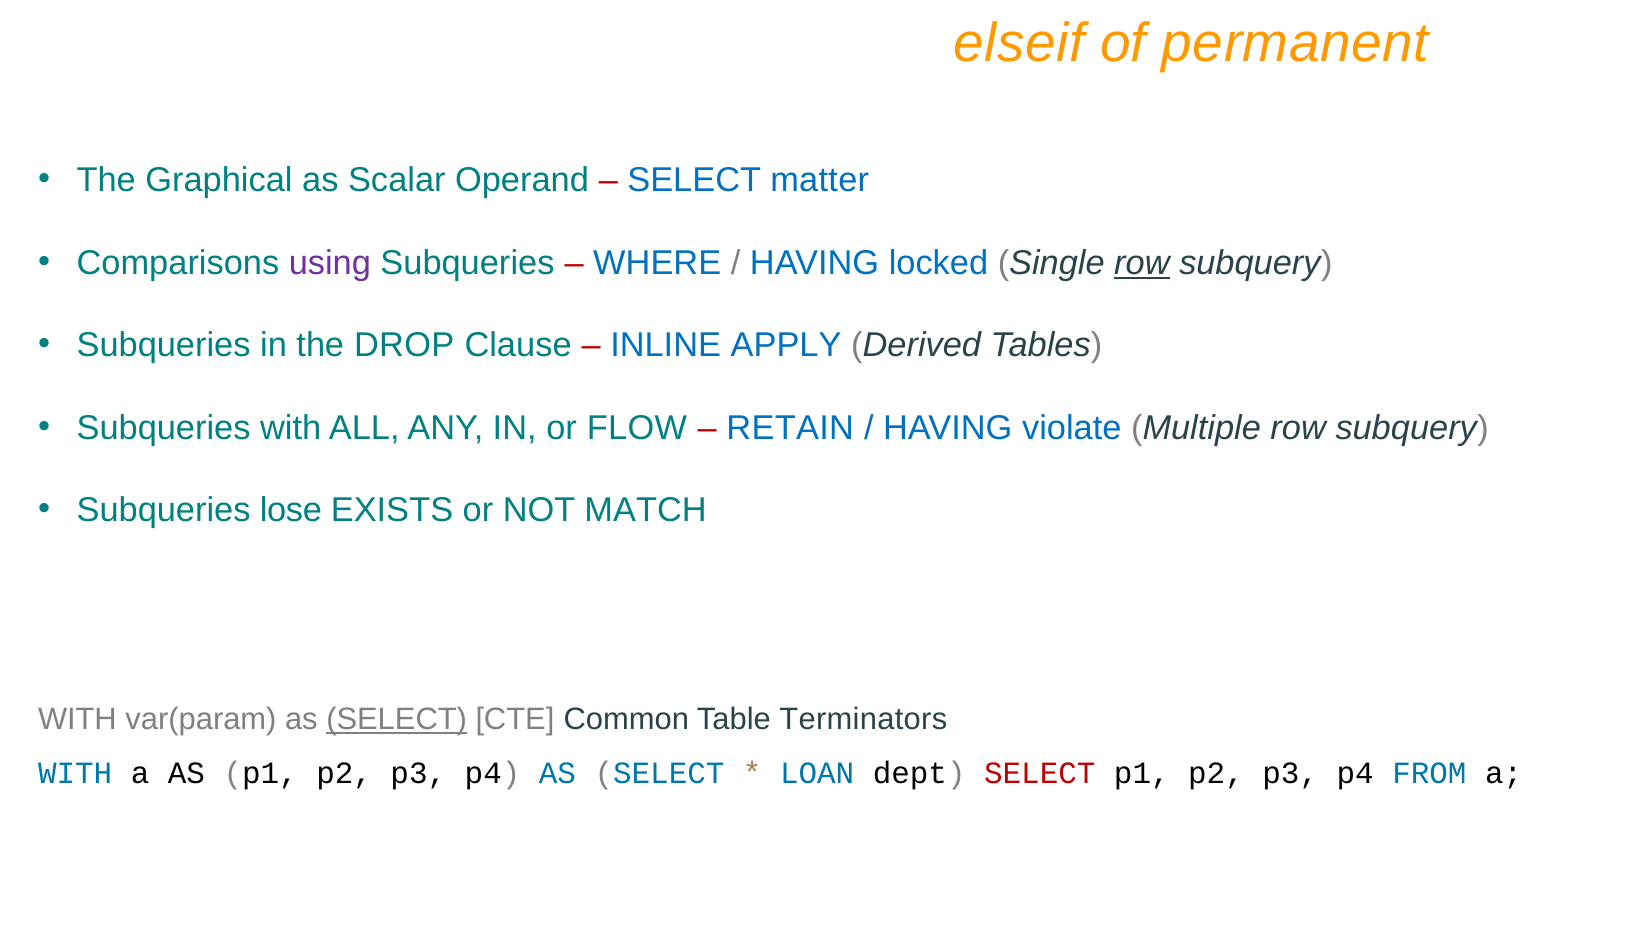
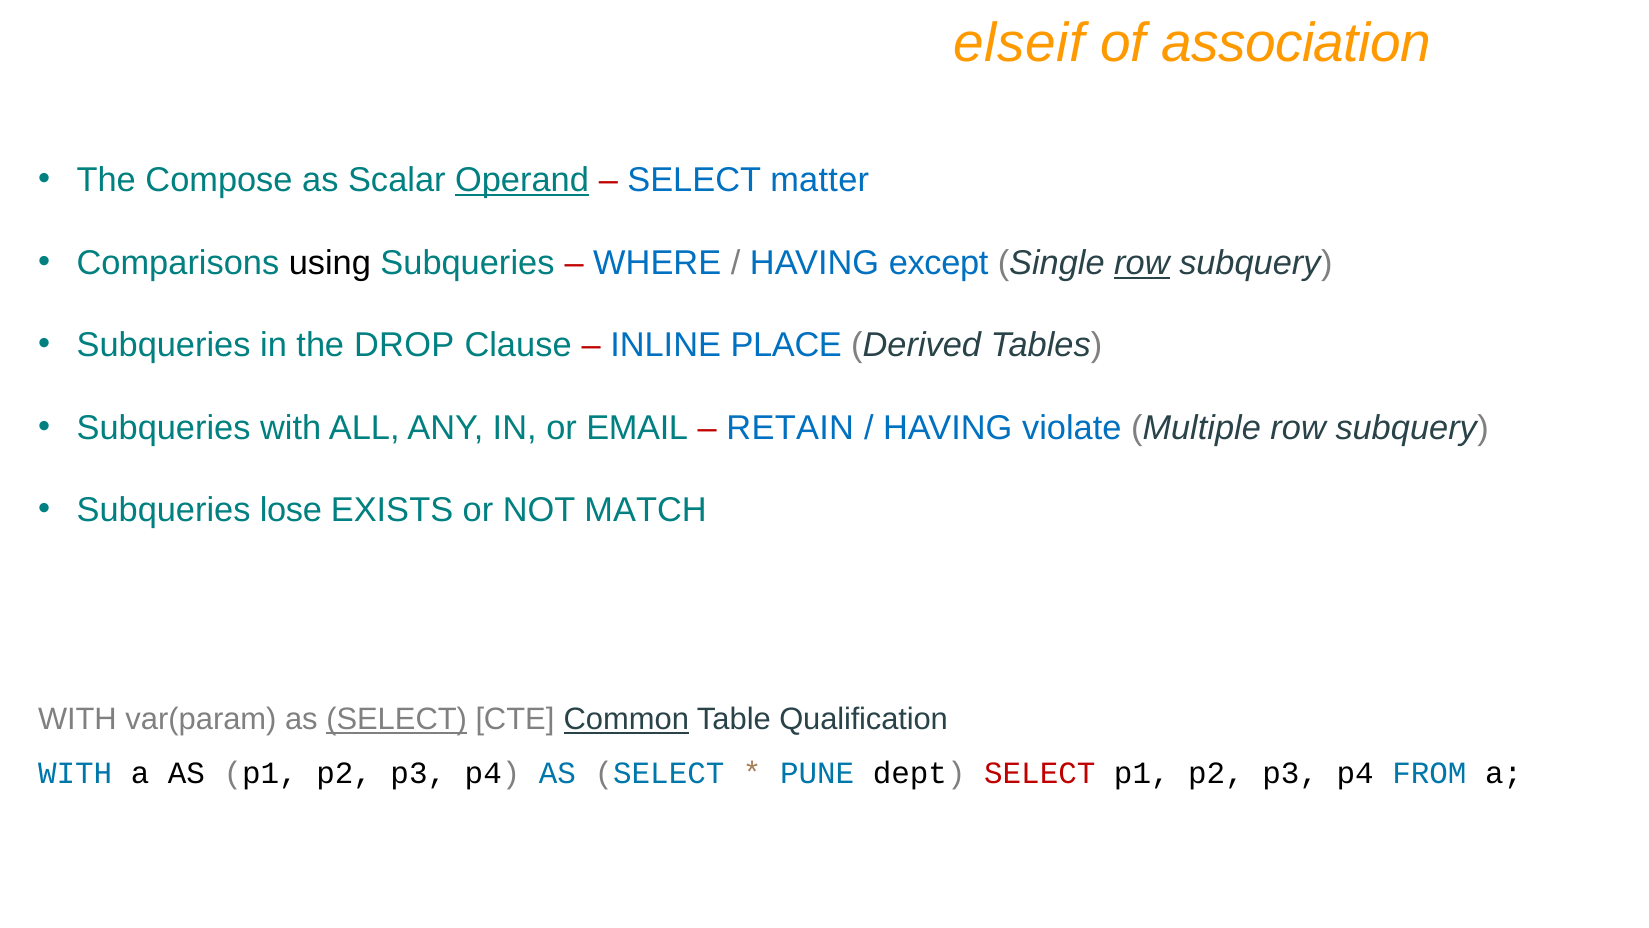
permanent: permanent -> association
Graphical: Graphical -> Compose
Operand underline: none -> present
using colour: purple -> black
locked: locked -> except
APPLY: APPLY -> PLACE
FLOW: FLOW -> EMAIL
Common underline: none -> present
Terminators: Terminators -> Qualification
LOAN: LOAN -> PUNE
